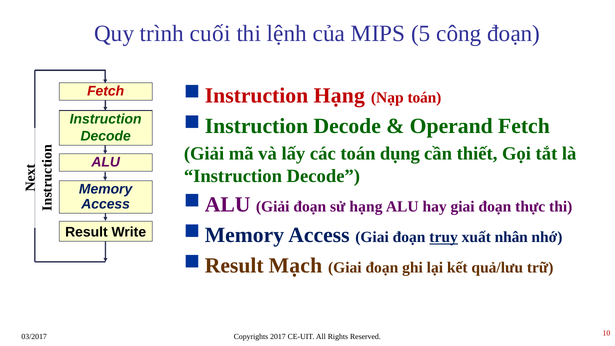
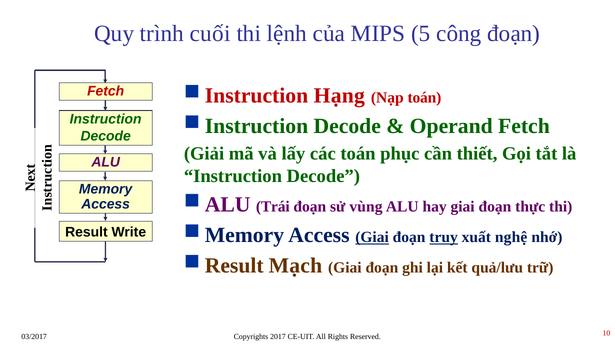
dụng: dụng -> phục
ALU Giải: Giải -> Trái
sử hạng: hạng -> vùng
Giai at (372, 237) underline: none -> present
nhân: nhân -> nghệ
